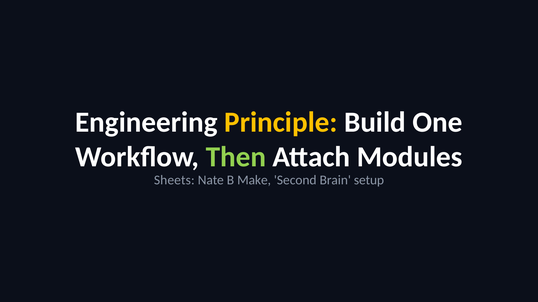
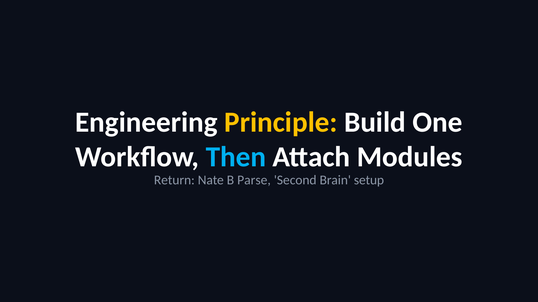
Then colour: light green -> light blue
Sheets: Sheets -> Return
Make: Make -> Parse
